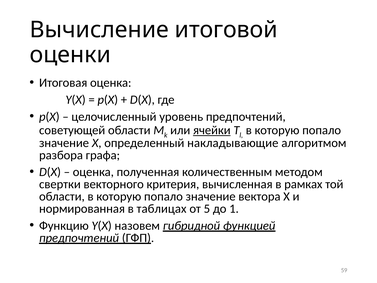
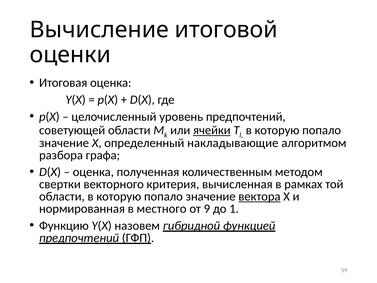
вектора underline: none -> present
таблицах: таблицах -> местного
5: 5 -> 9
